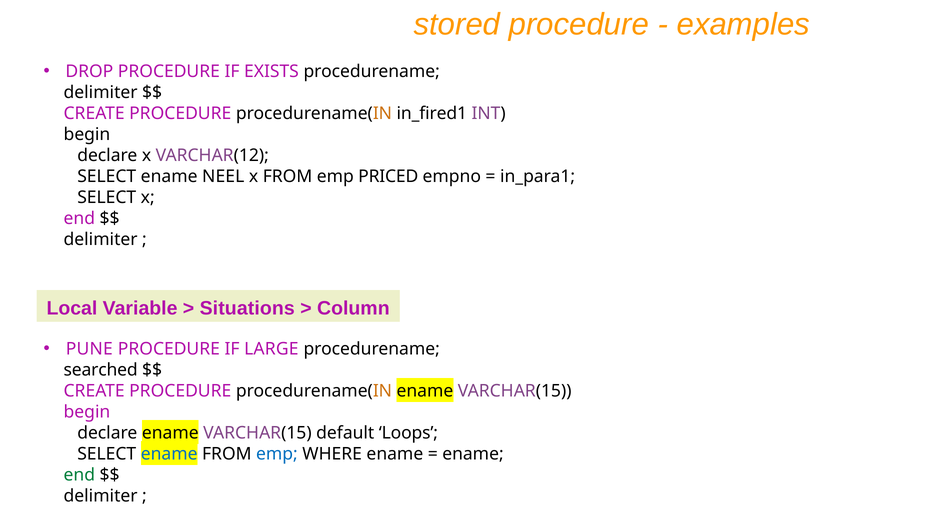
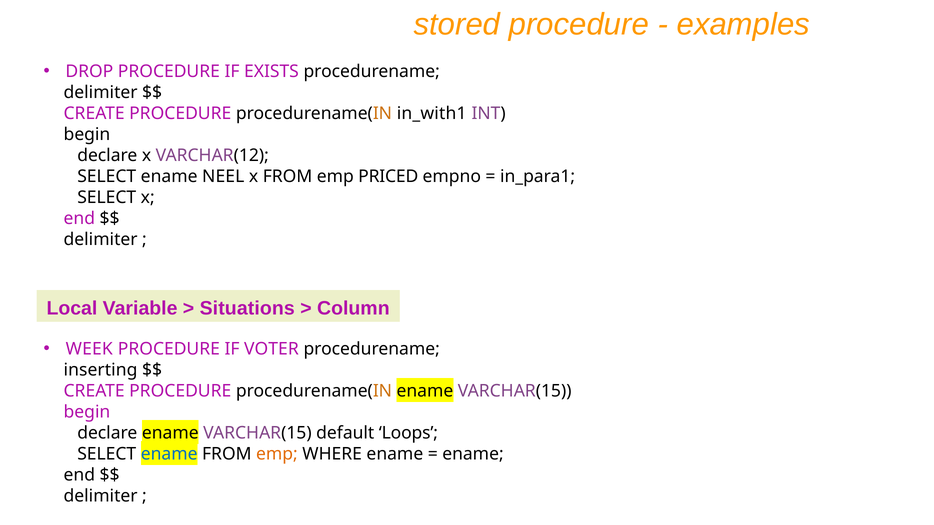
in_fired1: in_fired1 -> in_with1
PUNE: PUNE -> WEEK
LARGE: LARGE -> VOTER
searched: searched -> inserting
emp at (277, 454) colour: blue -> orange
end at (79, 475) colour: green -> black
